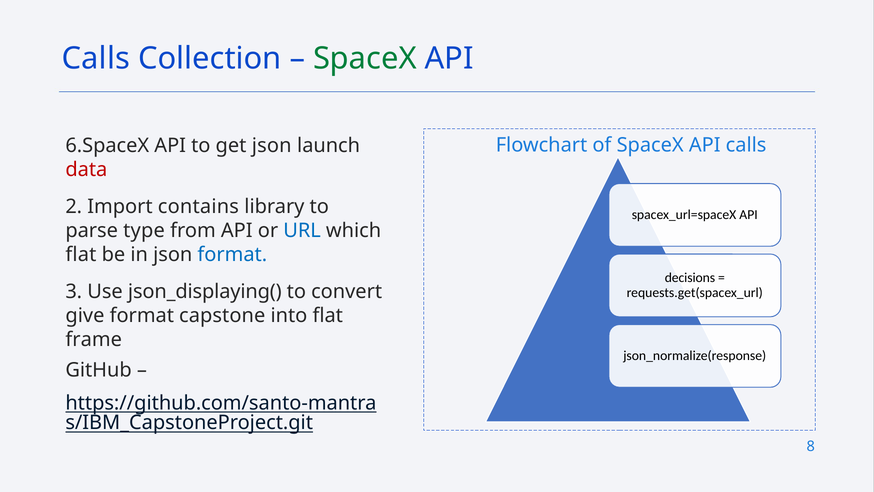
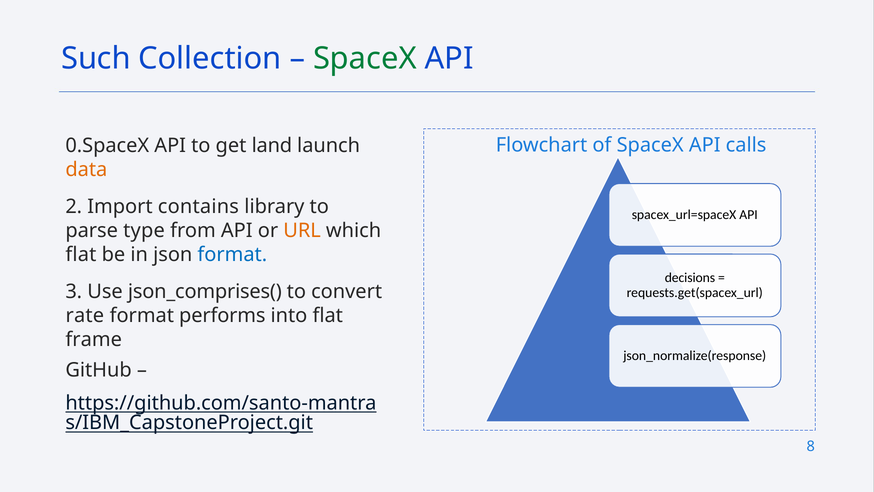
Calls at (96, 58): Calls -> Such
6.SpaceX: 6.SpaceX -> 0.SpaceX
get json: json -> land
data colour: red -> orange
URL colour: blue -> orange
json_displaying(: json_displaying( -> json_comprises(
give: give -> rate
capstone: capstone -> performs
